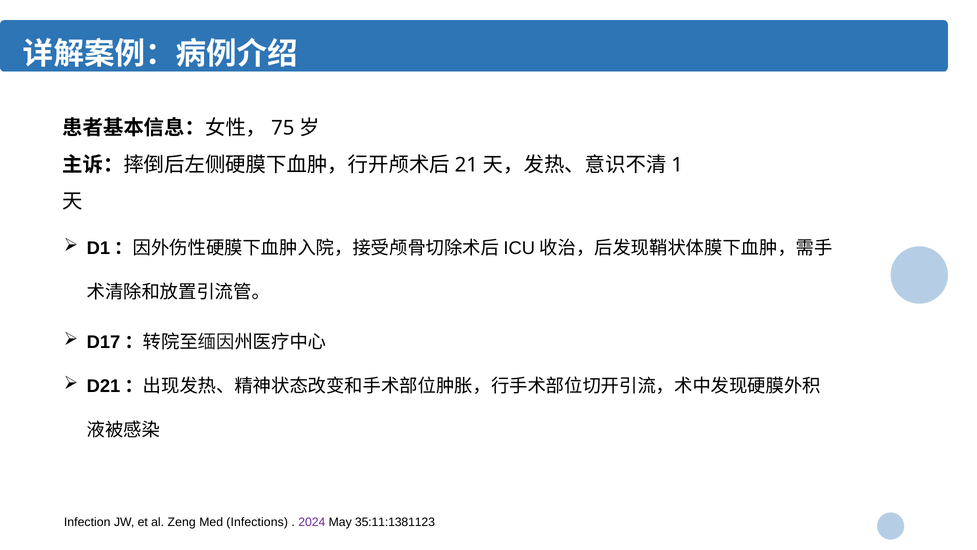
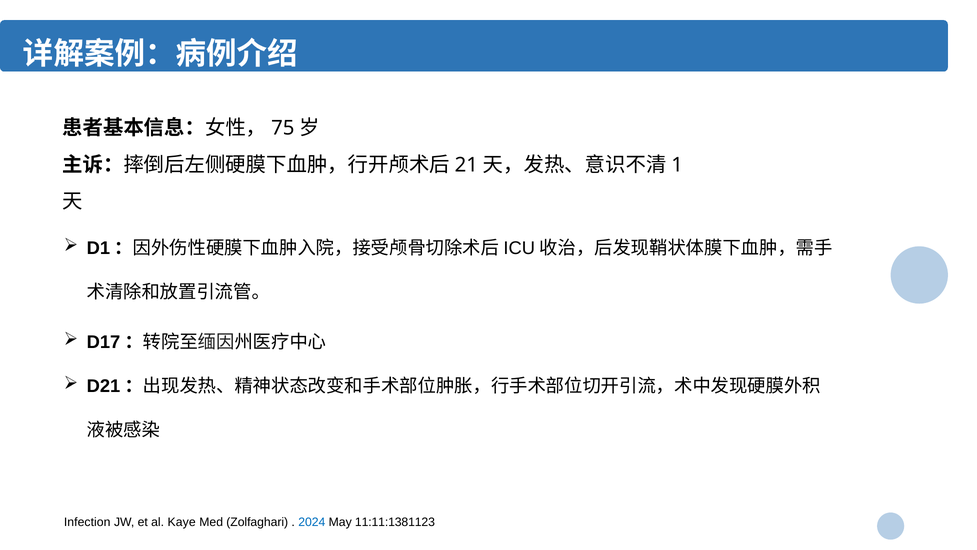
Zeng: Zeng -> Kaye
Infections: Infections -> Zolfaghari
2024 colour: purple -> blue
35:11:1381123: 35:11:1381123 -> 11:11:1381123
